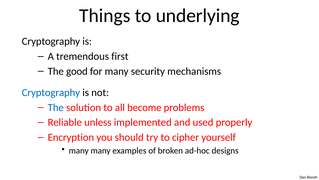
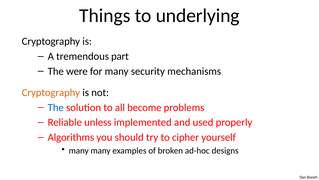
first: first -> part
good: good -> were
Cryptography at (51, 92) colour: blue -> orange
Encryption: Encryption -> Algorithms
